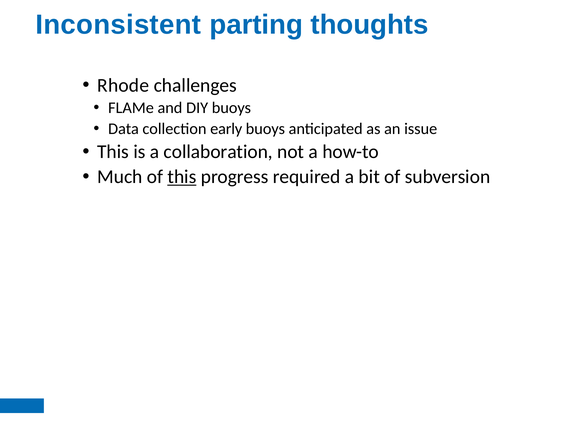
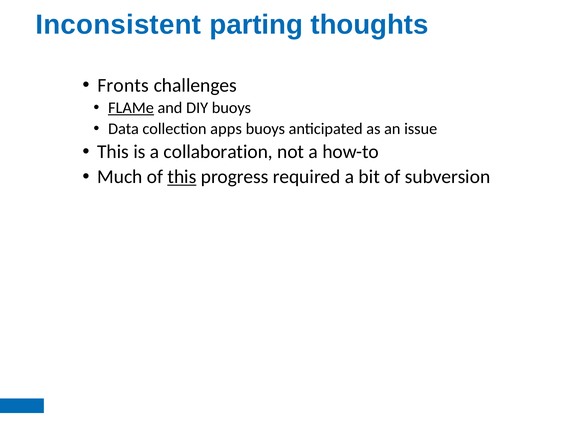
Rhode: Rhode -> Fronts
FLAMe underline: none -> present
early: early -> apps
